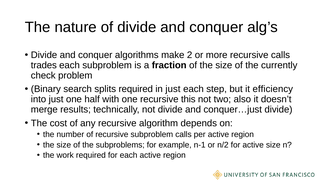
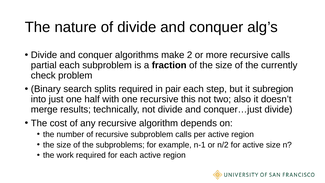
trades: trades -> partial
in just: just -> pair
efficiency: efficiency -> subregion
